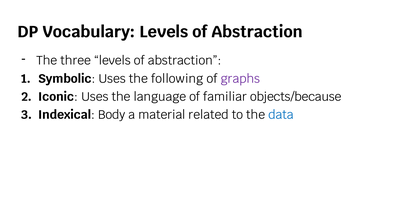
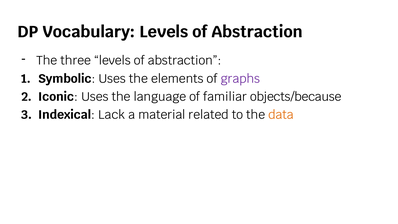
following: following -> elements
Body: Body -> Lack
data colour: blue -> orange
